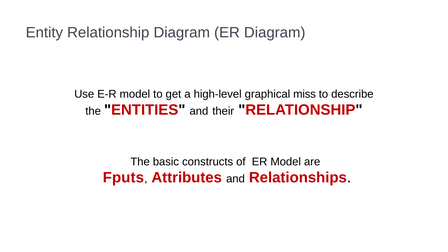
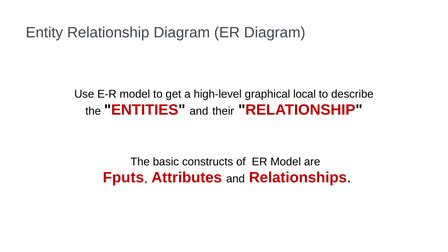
miss: miss -> local
